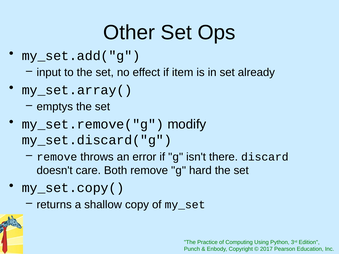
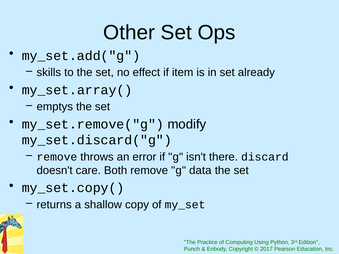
input: input -> skills
hard: hard -> data
